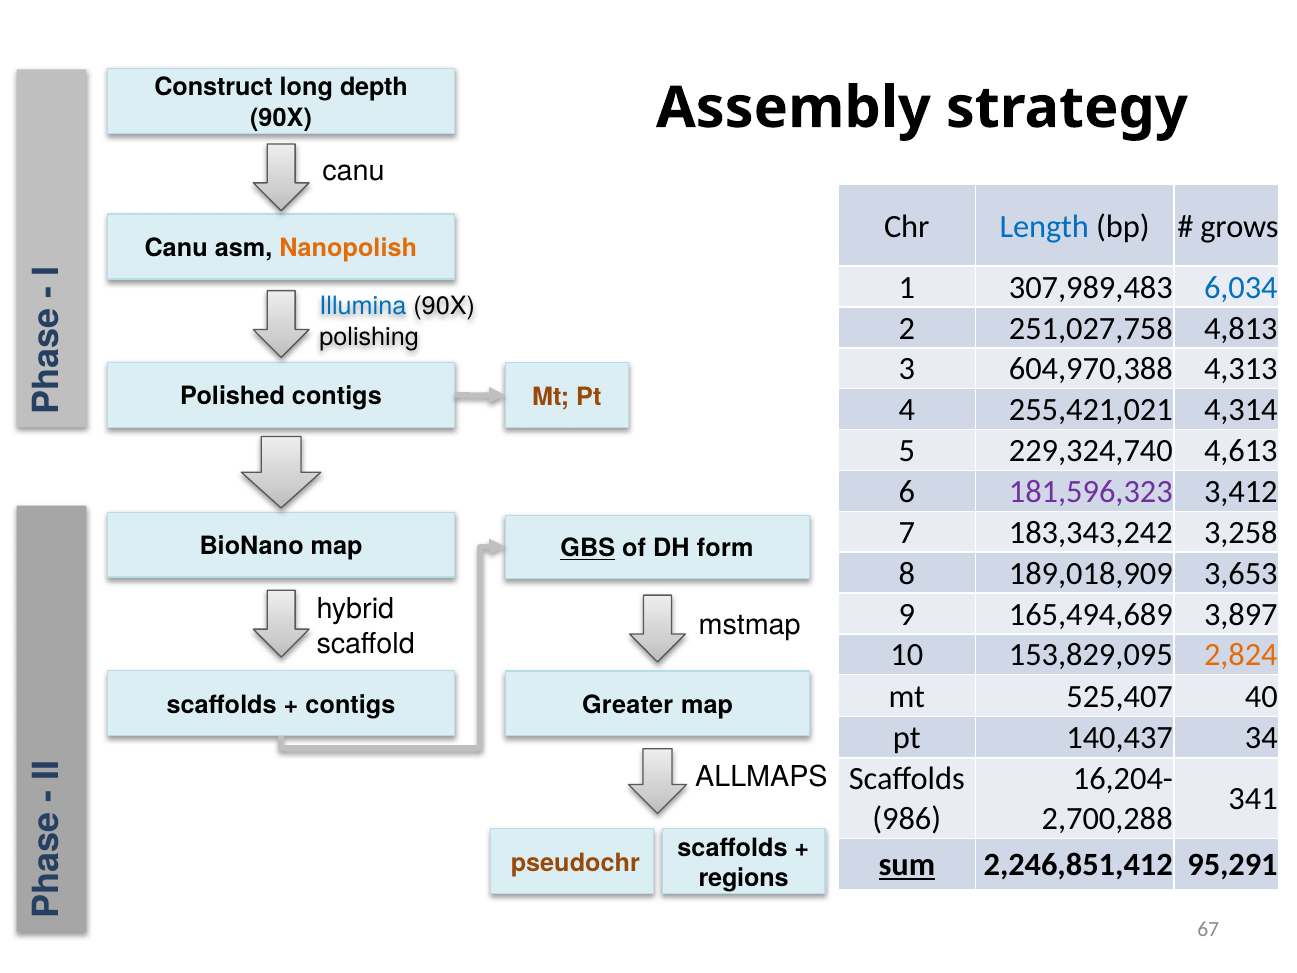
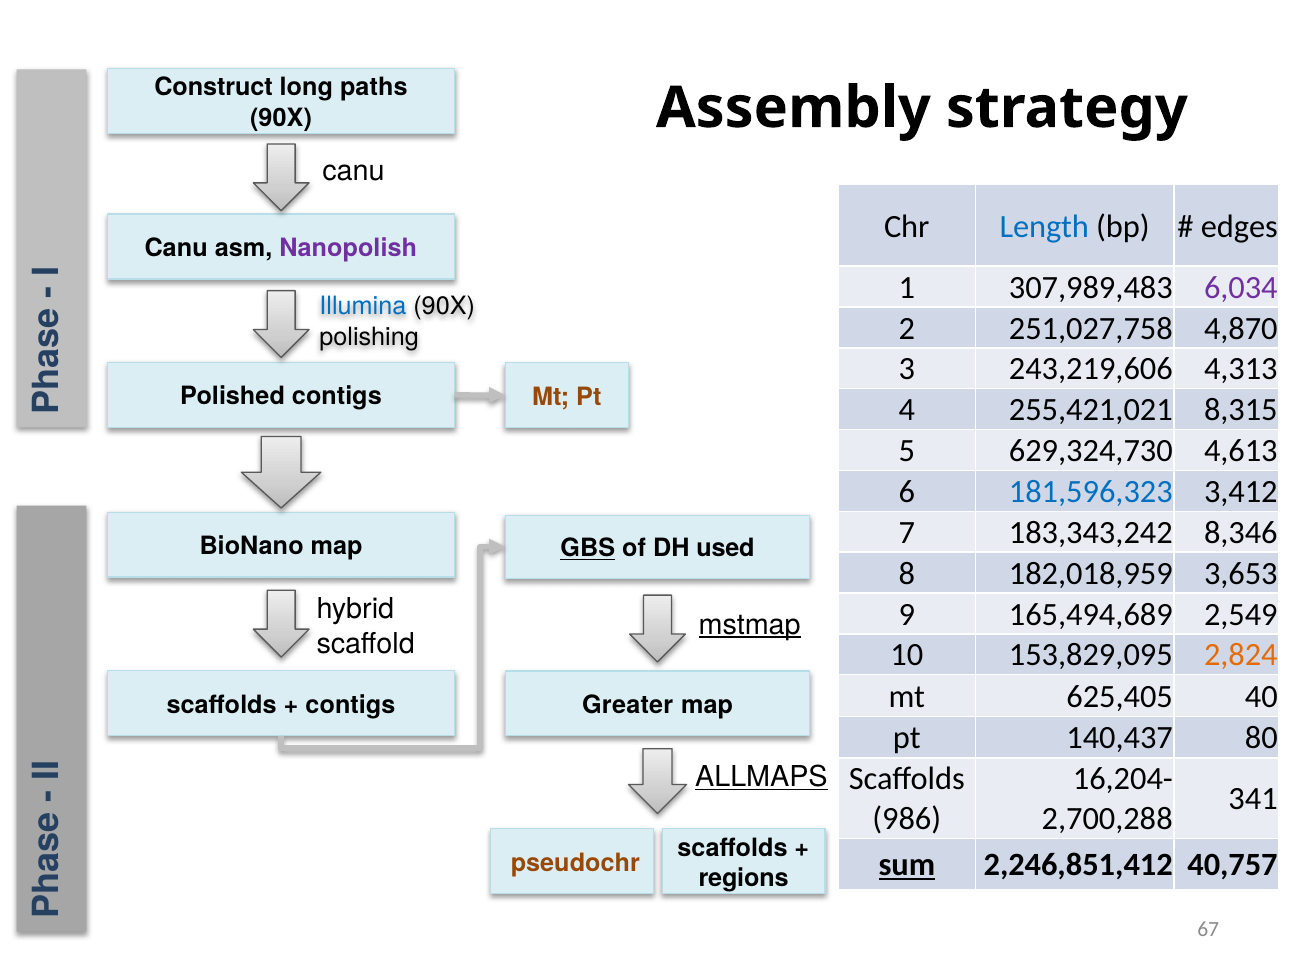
depth: depth -> paths
grows: grows -> edges
Nanopolish colour: orange -> purple
6,034 colour: blue -> purple
4,813: 4,813 -> 4,870
604,970,388: 604,970,388 -> 243,219,606
4,314: 4,314 -> 8,315
229,324,740: 229,324,740 -> 629,324,730
181,596,323 colour: purple -> blue
3,258: 3,258 -> 8,346
form: form -> used
189,018,909: 189,018,909 -> 182,018,959
3,897: 3,897 -> 2,549
mstmap underline: none -> present
525,407: 525,407 -> 625,405
34: 34 -> 80
ALLMAPS underline: none -> present
95,291: 95,291 -> 40,757
